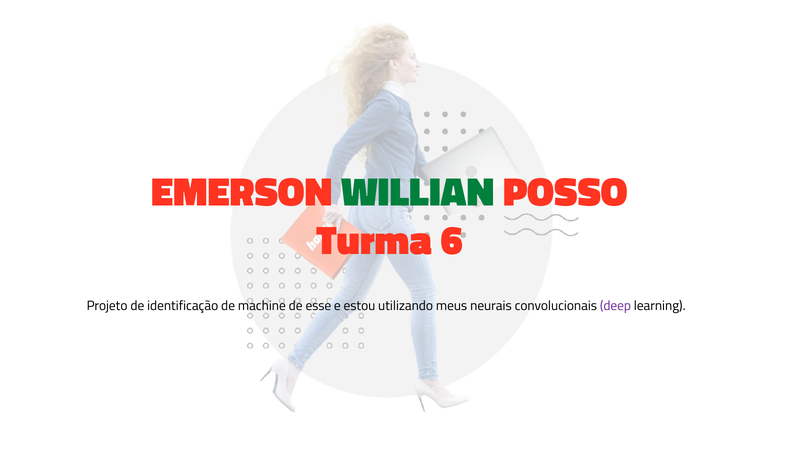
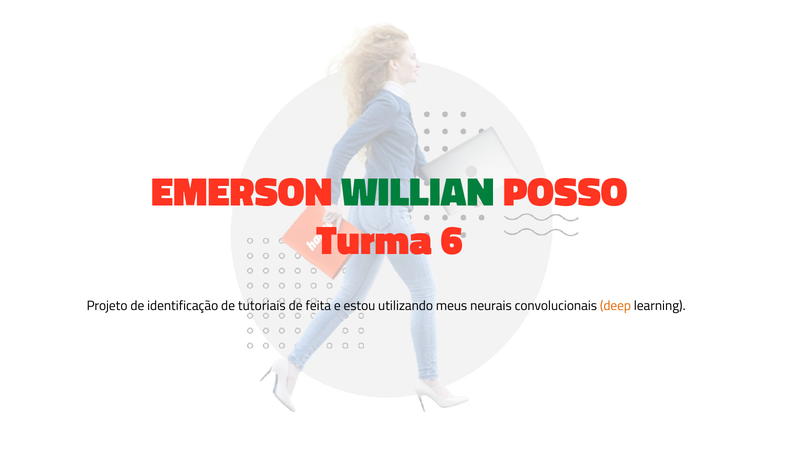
machine: machine -> tutoriais
esse: esse -> feita
deep colour: purple -> orange
